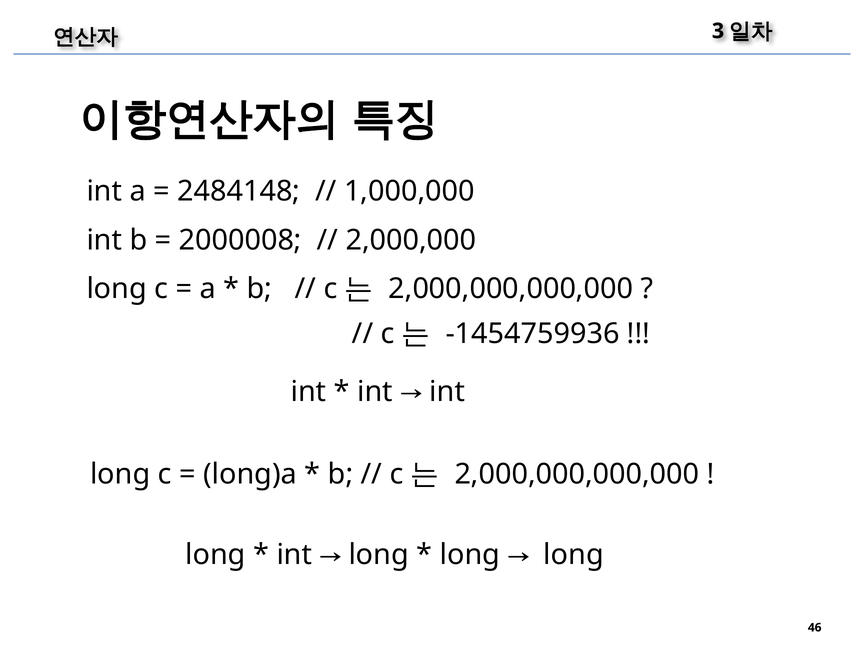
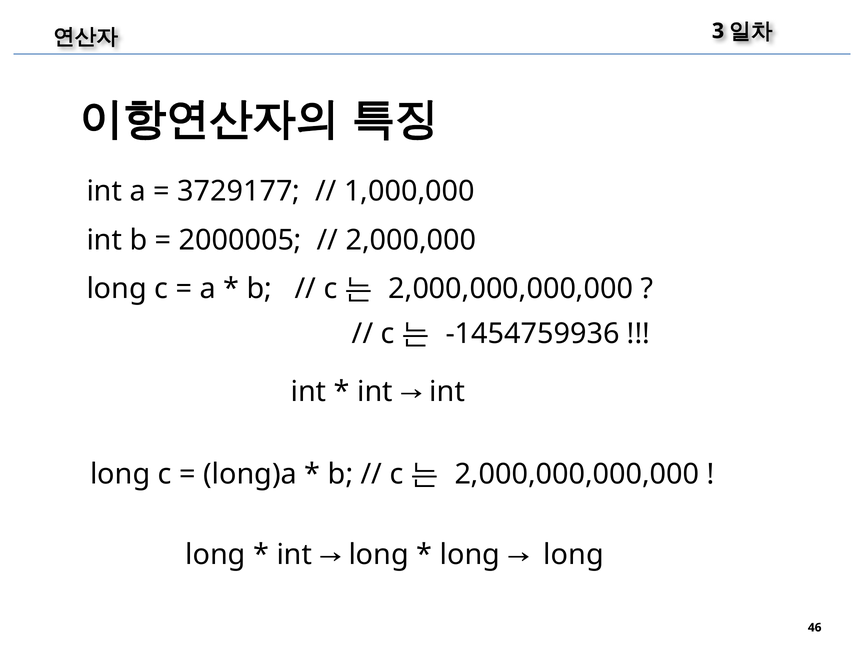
2484148: 2484148 -> 3729177
2000008: 2000008 -> 2000005
